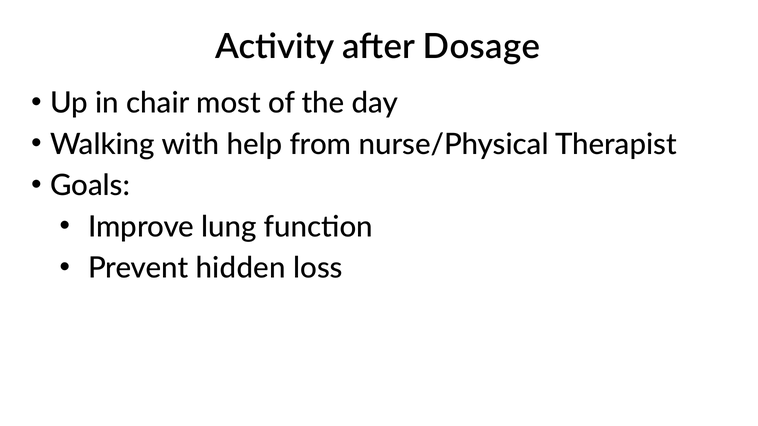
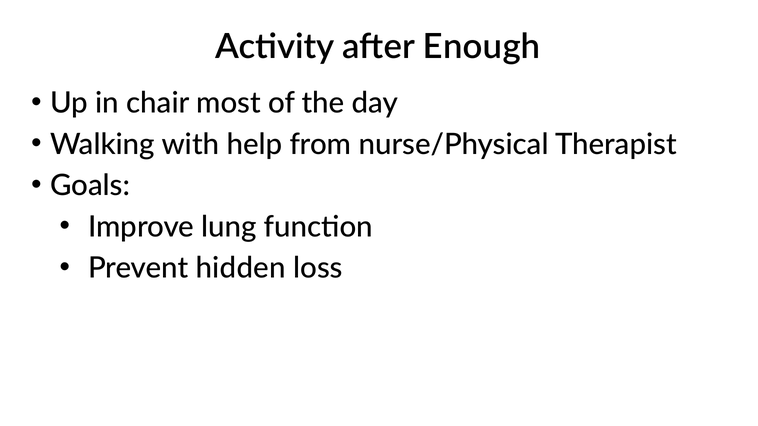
Dosage: Dosage -> Enough
